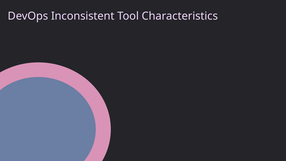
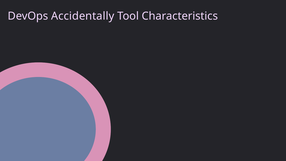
Inconsistent: Inconsistent -> Accidentally
